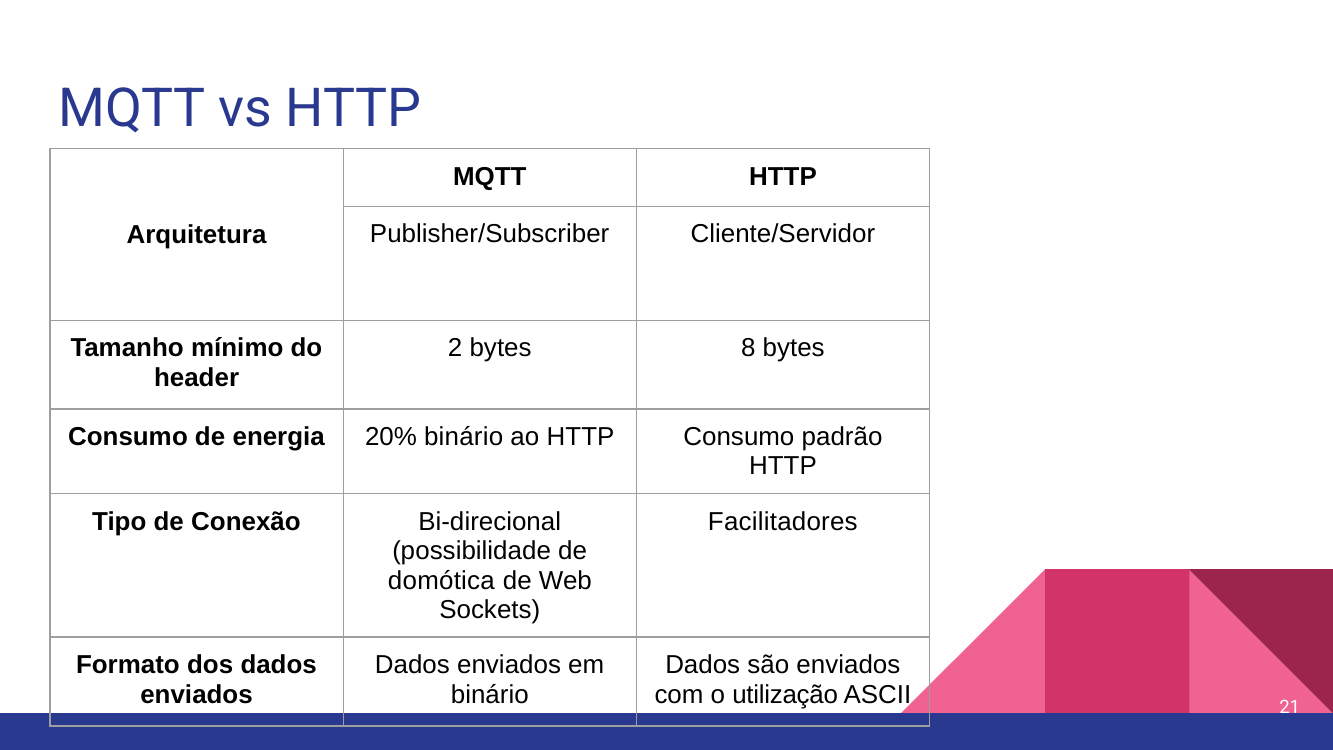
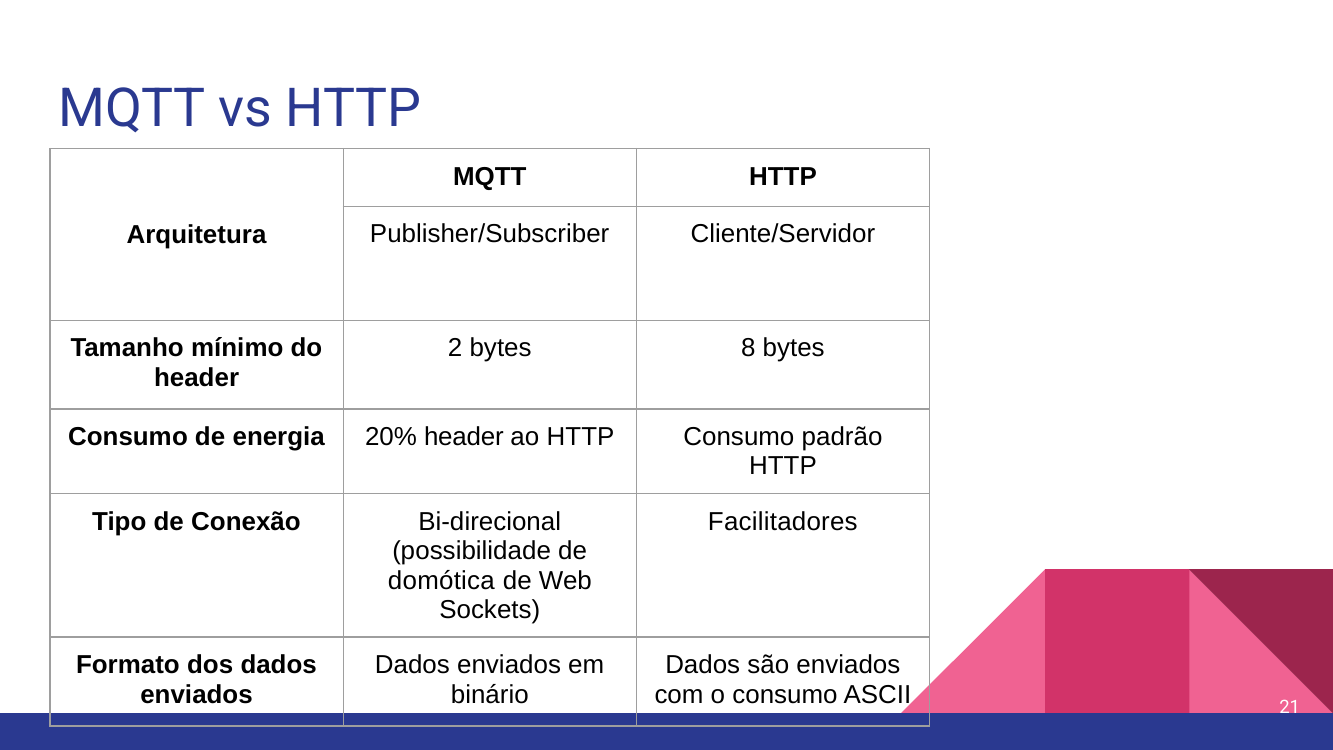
20% binário: binário -> header
o utilização: utilização -> consumo
